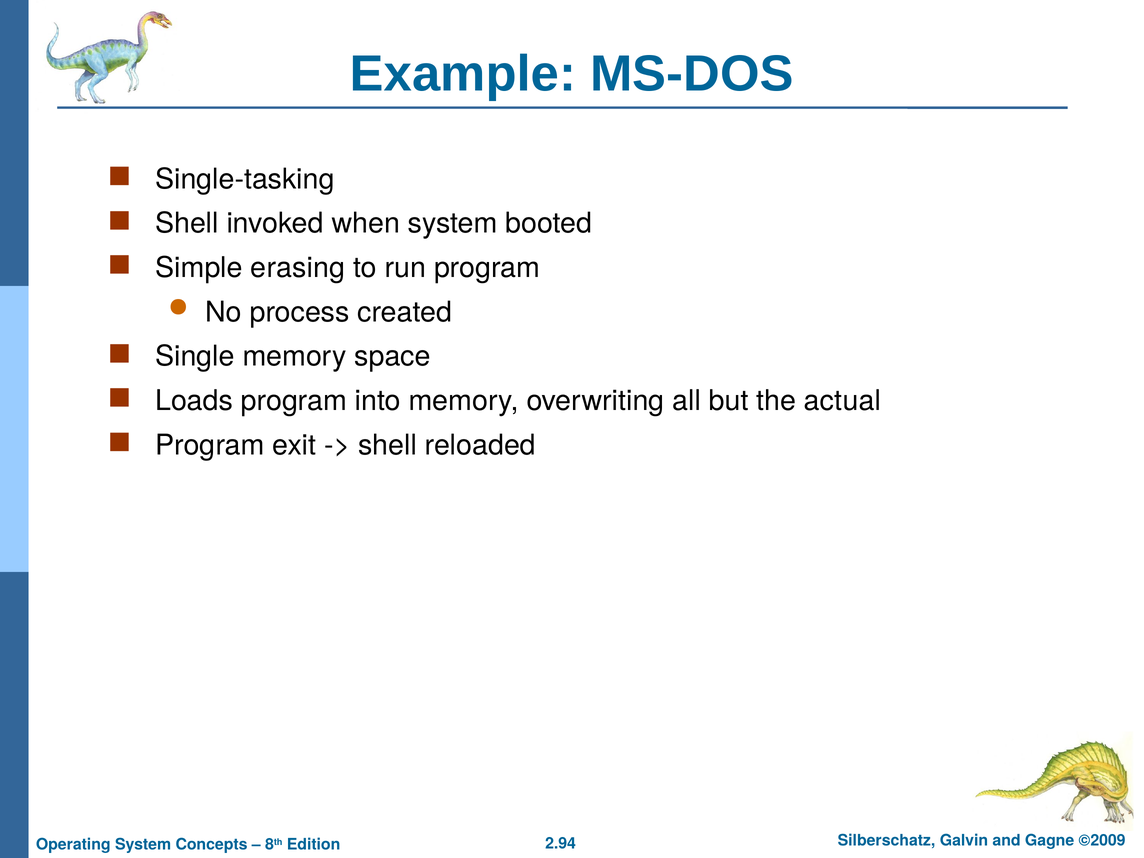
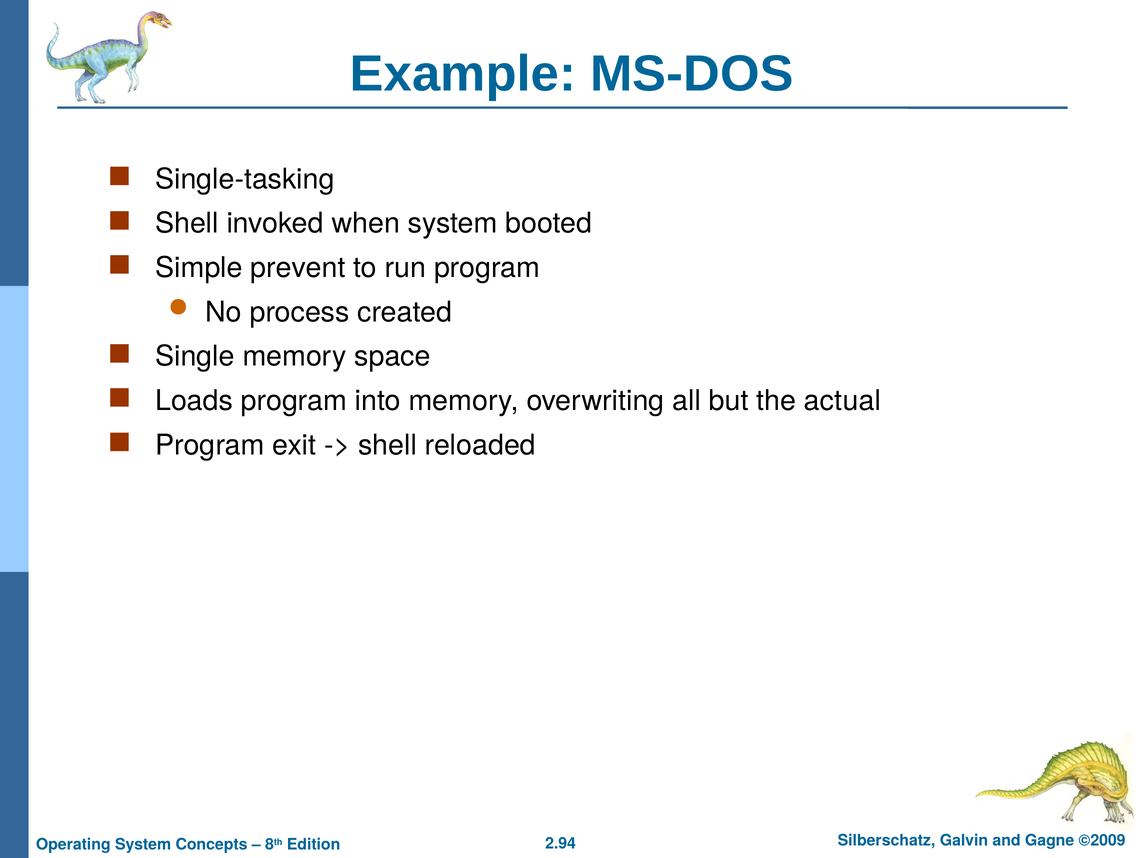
erasing: erasing -> prevent
